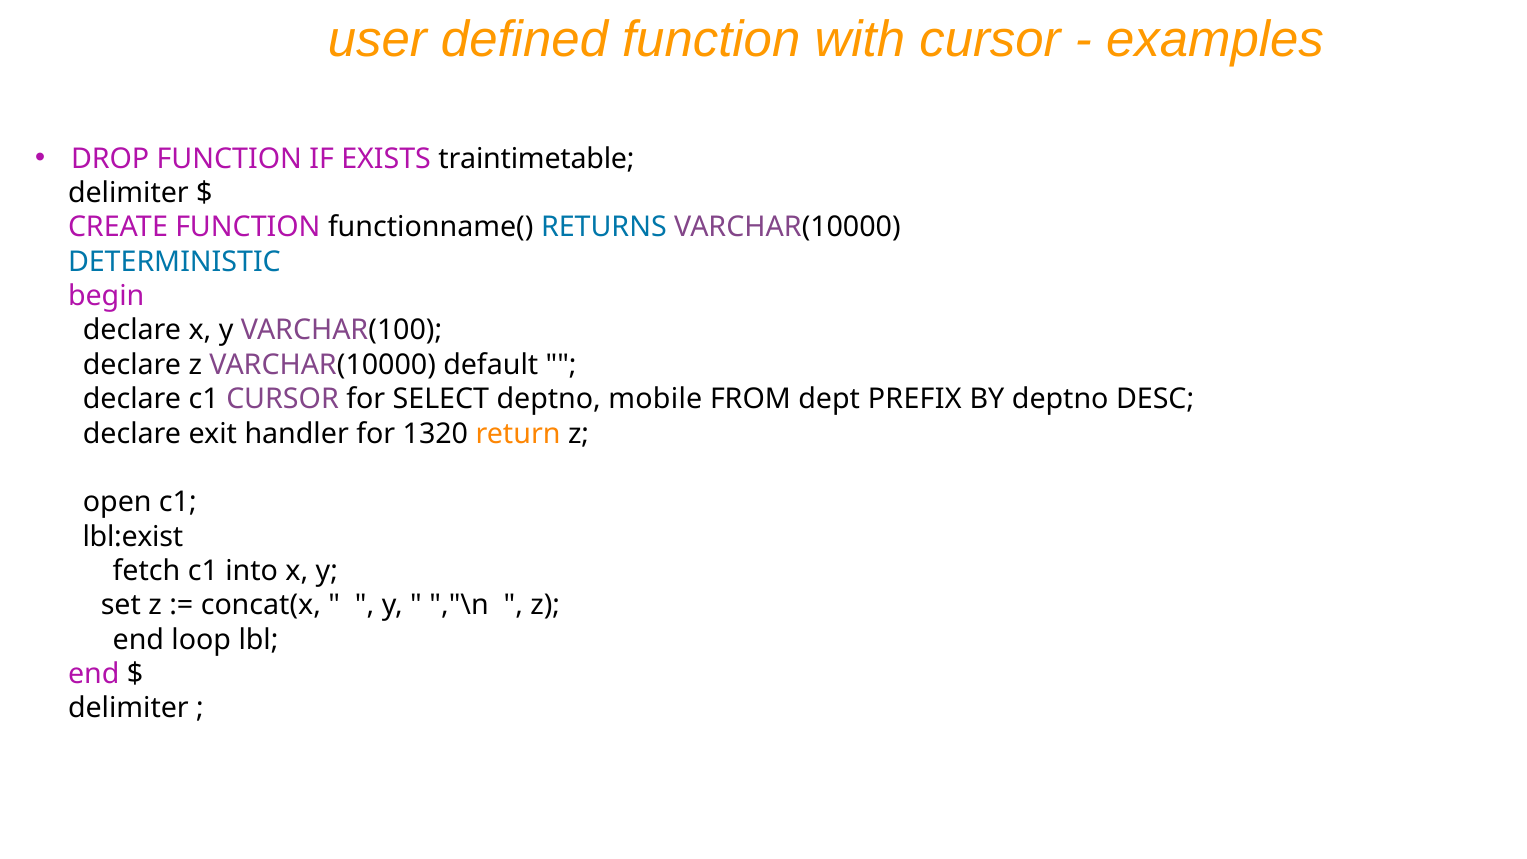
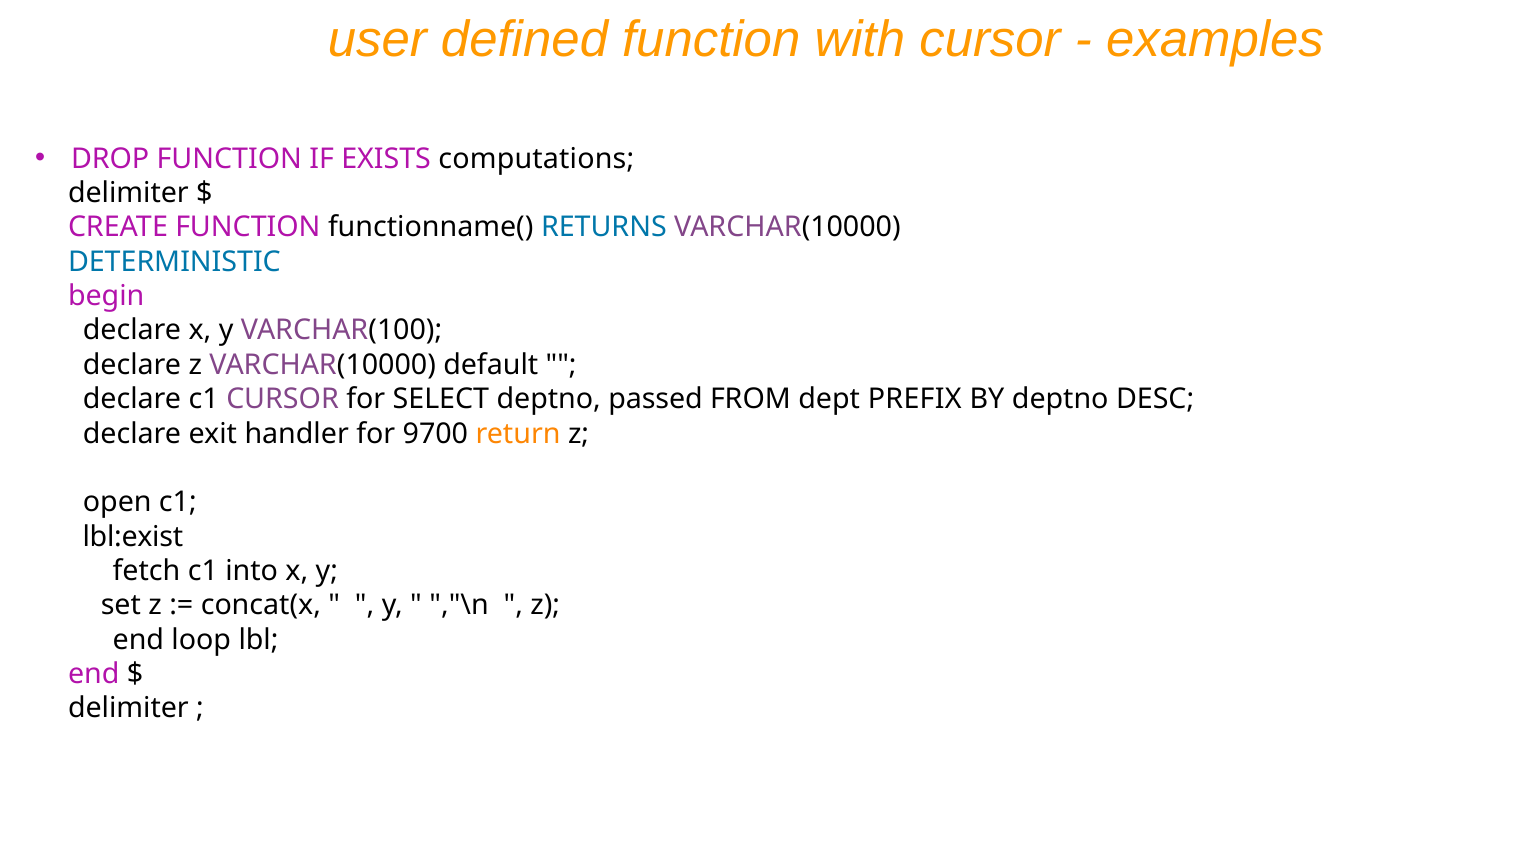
traintimetable: traintimetable -> computations
mobile: mobile -> passed
1320: 1320 -> 9700
